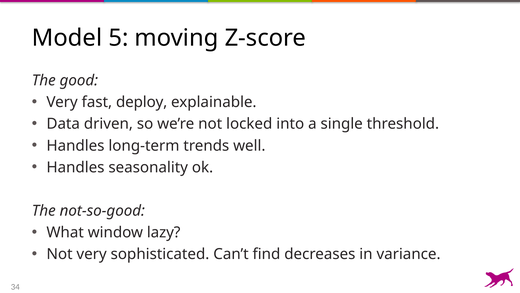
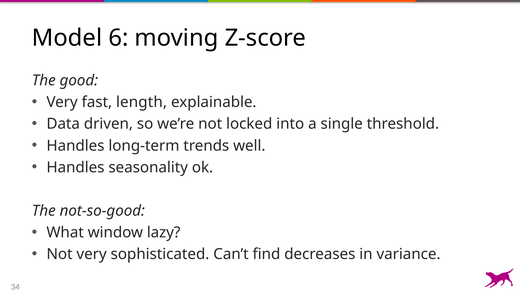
5: 5 -> 6
deploy: deploy -> length
